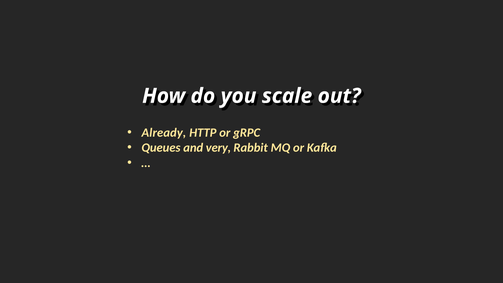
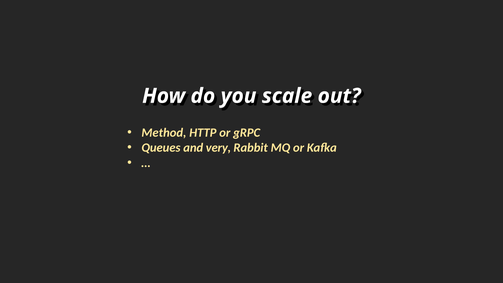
Already: Already -> Method
